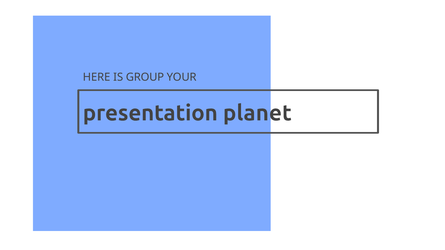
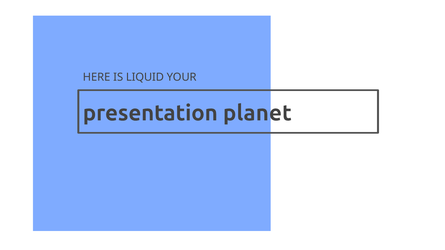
GROUP: GROUP -> LIQUID
